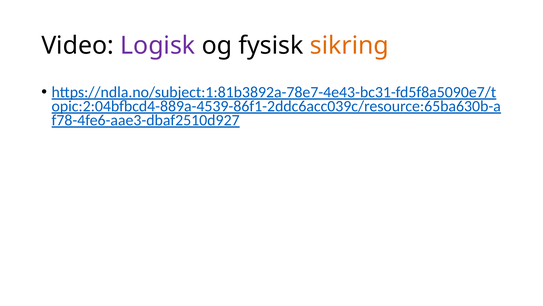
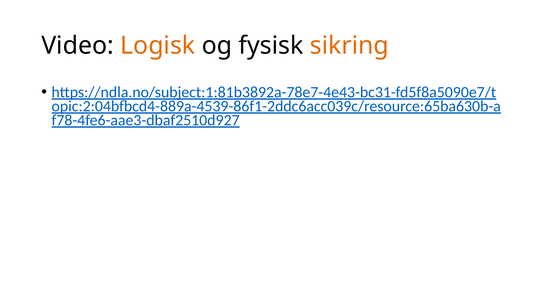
Logisk colour: purple -> orange
